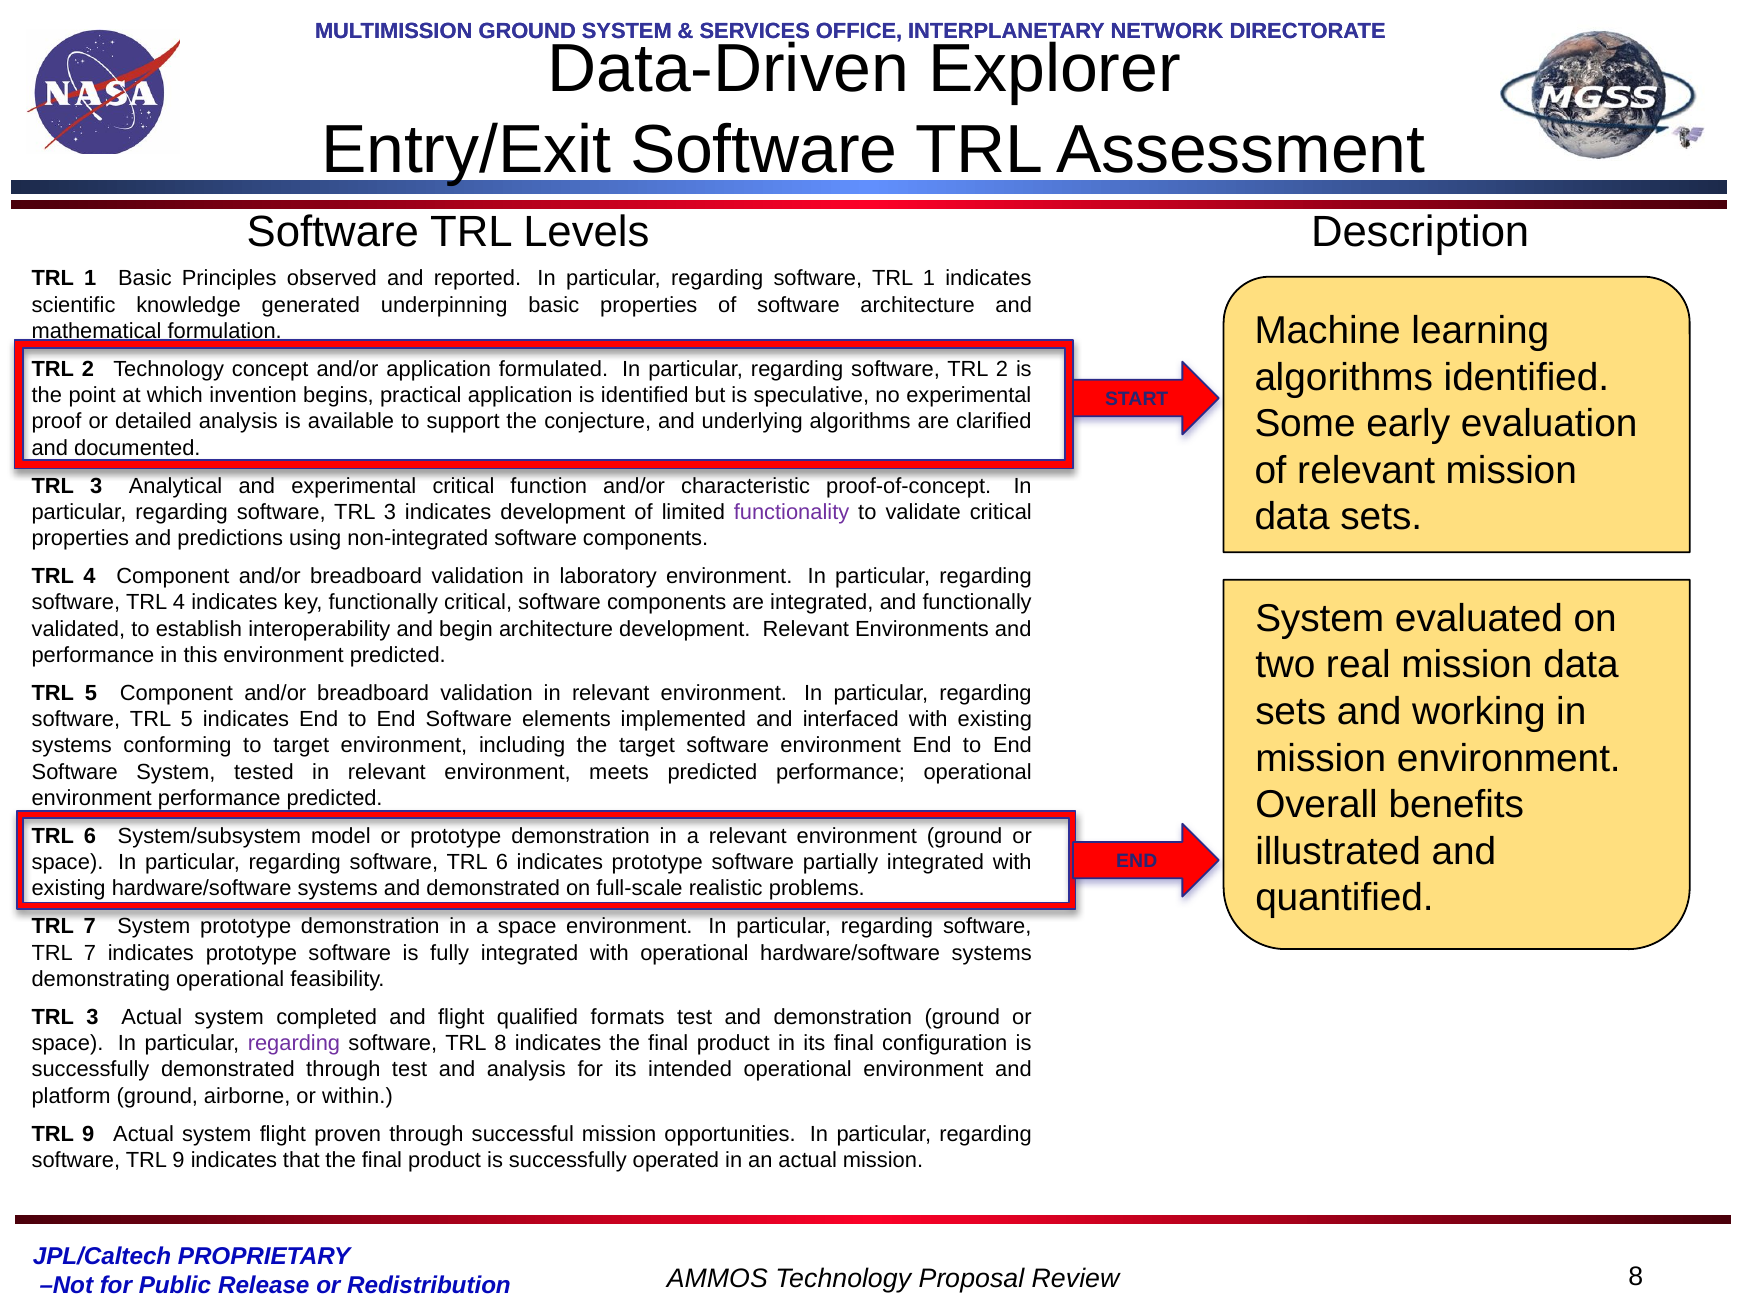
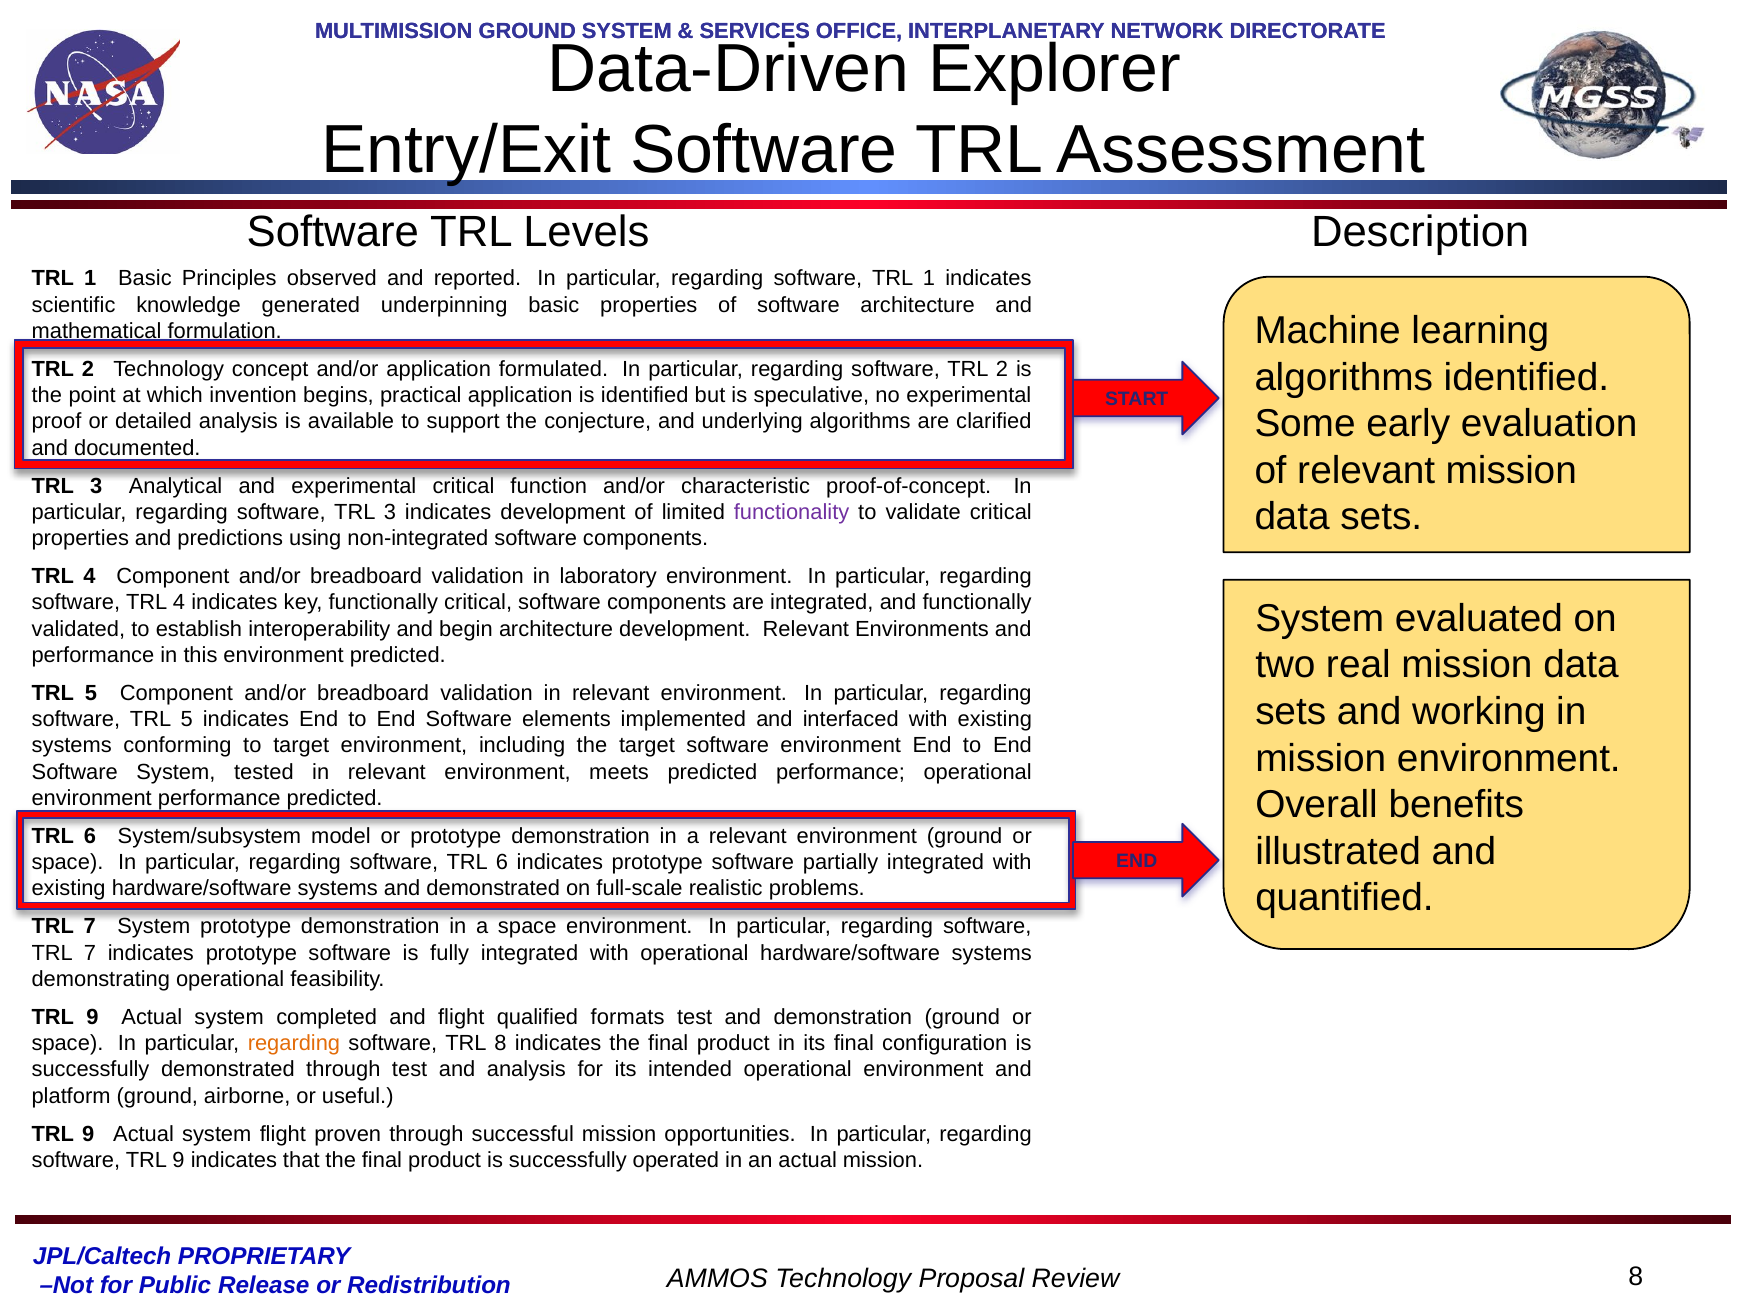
3 at (92, 1017): 3 -> 9
regarding at (294, 1043) colour: purple -> orange
within: within -> useful
